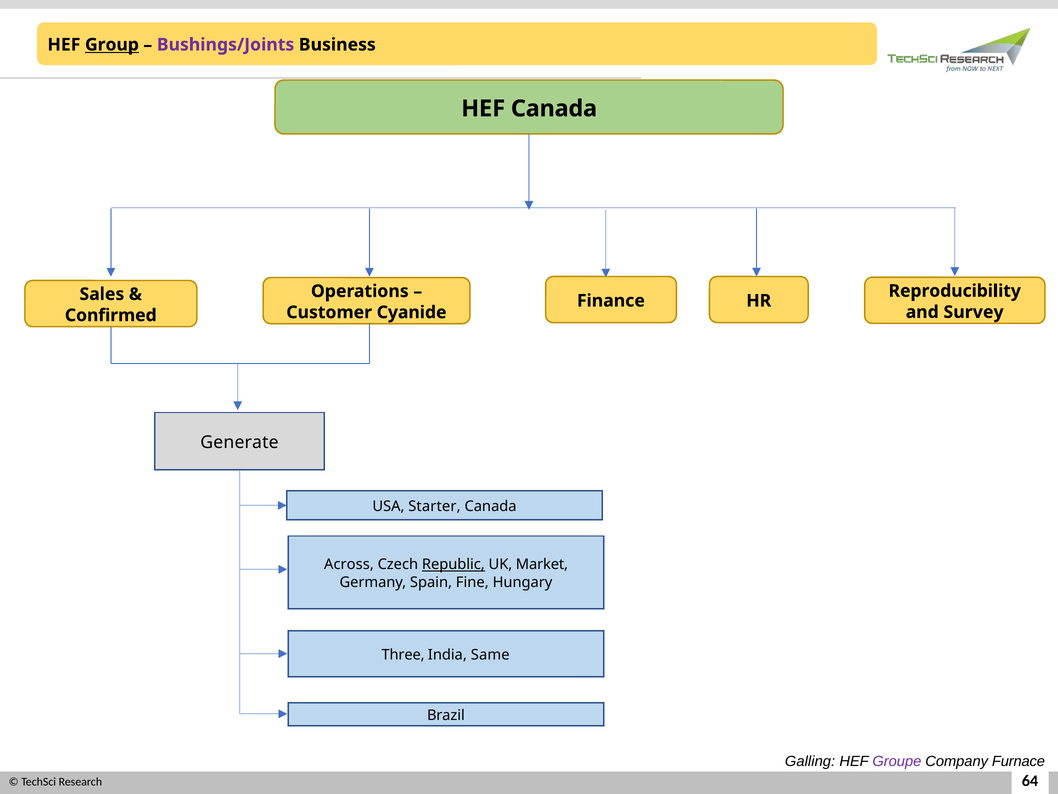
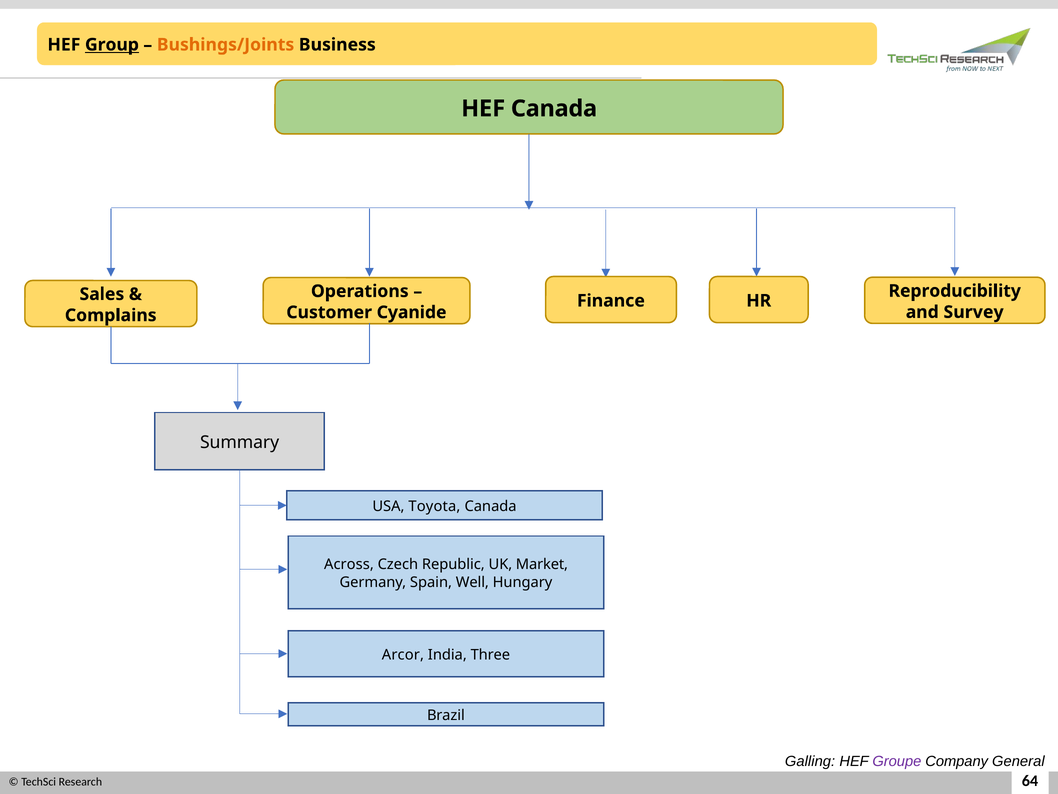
Bushings/Joints colour: purple -> orange
Confirmed: Confirmed -> Complains
Generate: Generate -> Summary
Starter: Starter -> Toyota
Republic underline: present -> none
Fine: Fine -> Well
Three: Three -> Arcor
Same: Same -> Three
Furnace: Furnace -> General
